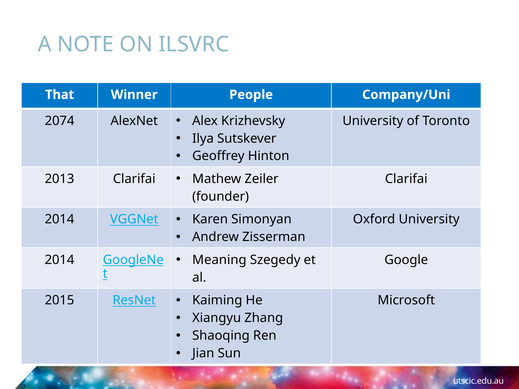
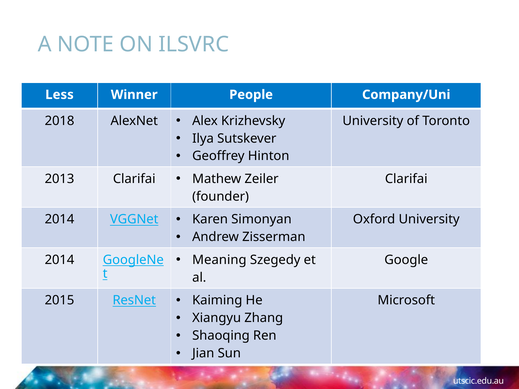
That: That -> Less
2074: 2074 -> 2018
